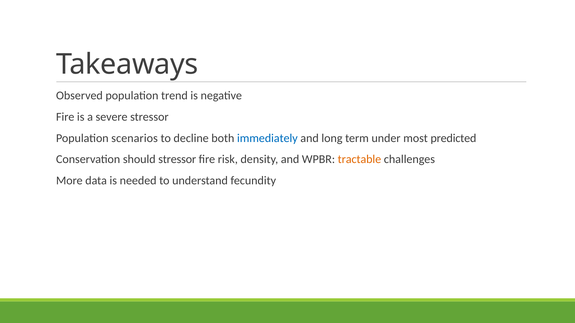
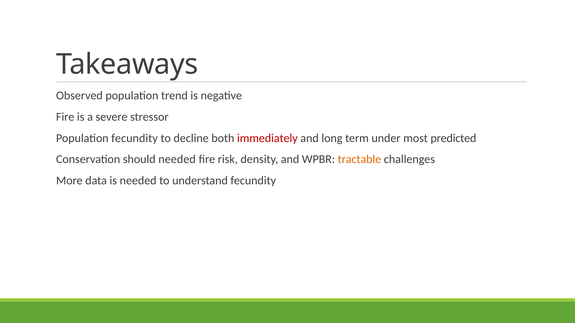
Population scenarios: scenarios -> fecundity
immediately colour: blue -> red
should stressor: stressor -> needed
